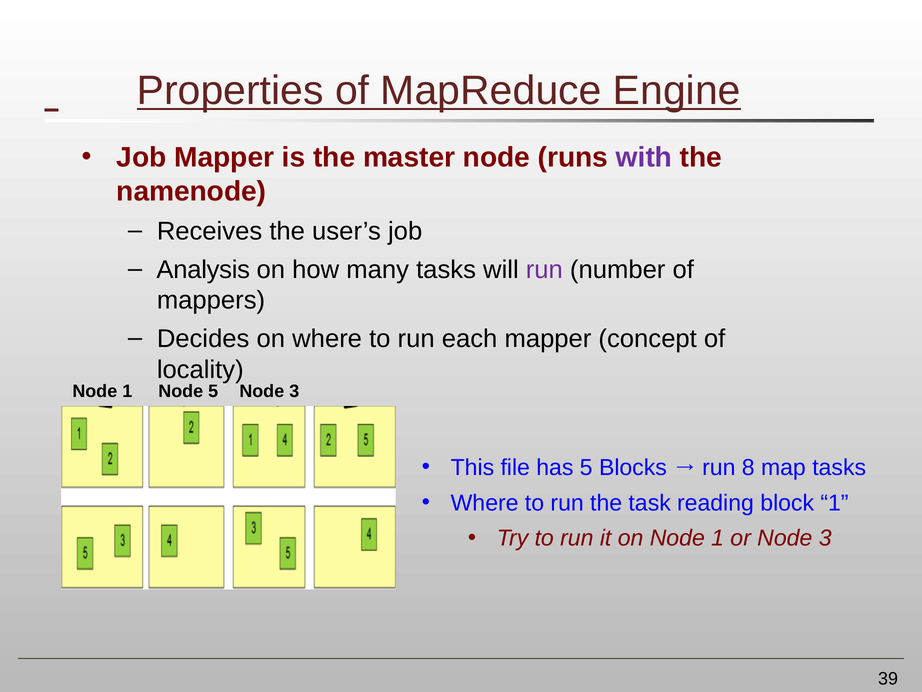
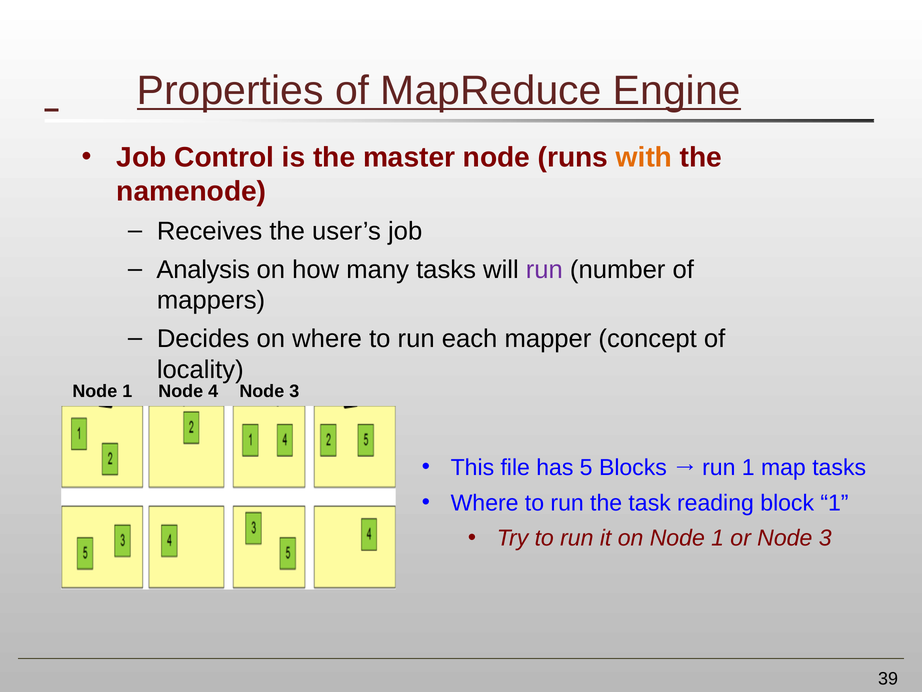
Job Mapper: Mapper -> Control
with colour: purple -> orange
Node 5: 5 -> 4
run 8: 8 -> 1
